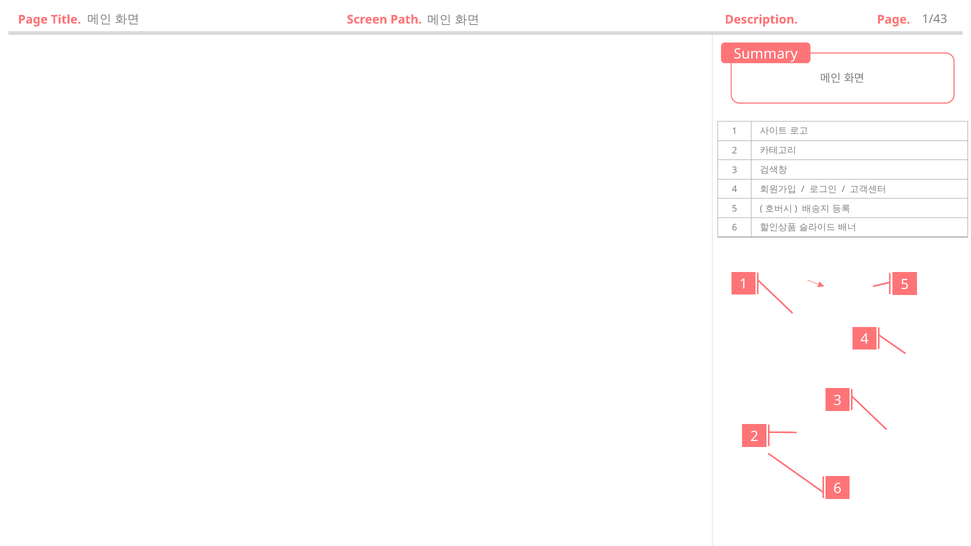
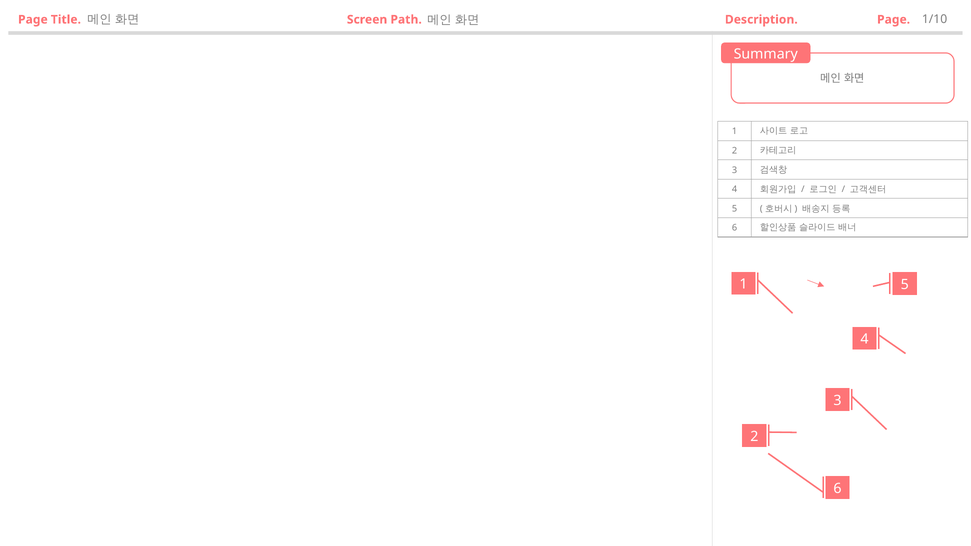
1/43: 1/43 -> 1/10
